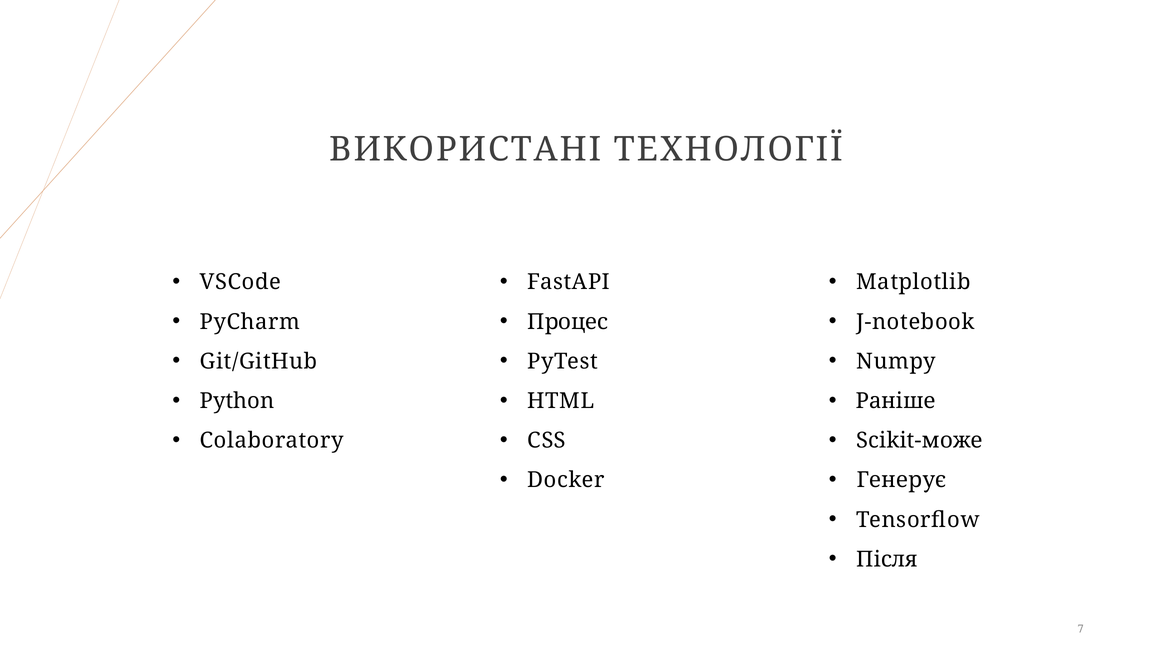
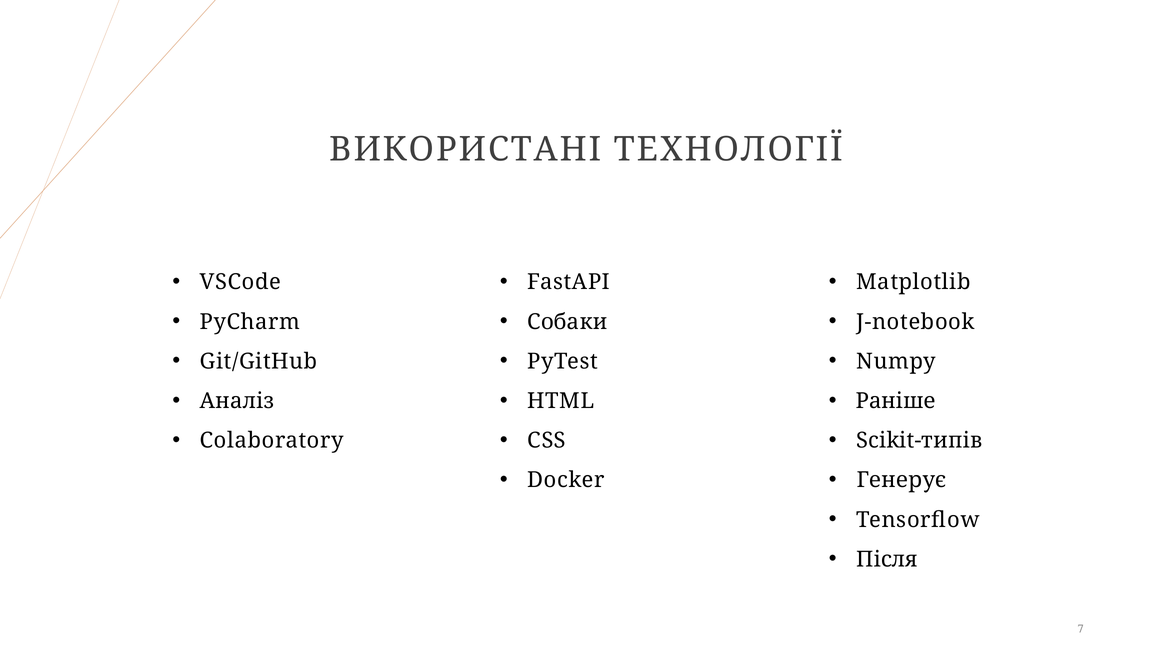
Процес: Процес -> Собаки
Python: Python -> Аналіз
Scikit-може: Scikit-може -> Scikit-типів
